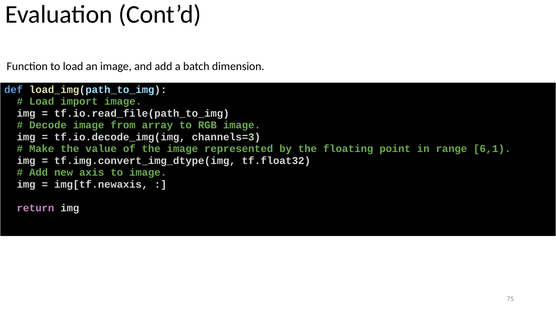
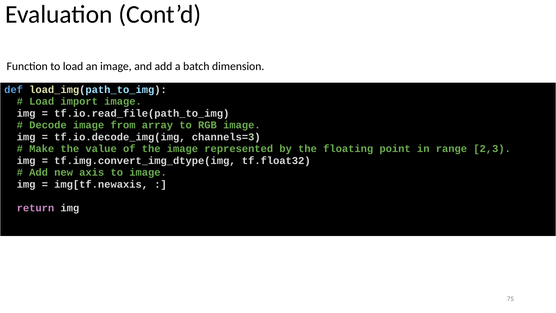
6,1: 6,1 -> 2,3
